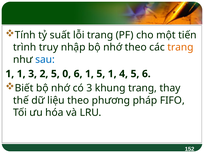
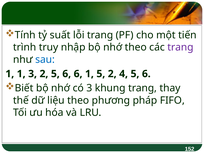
trang at (180, 47) colour: orange -> purple
2 5 0: 0 -> 6
5 1: 1 -> 2
